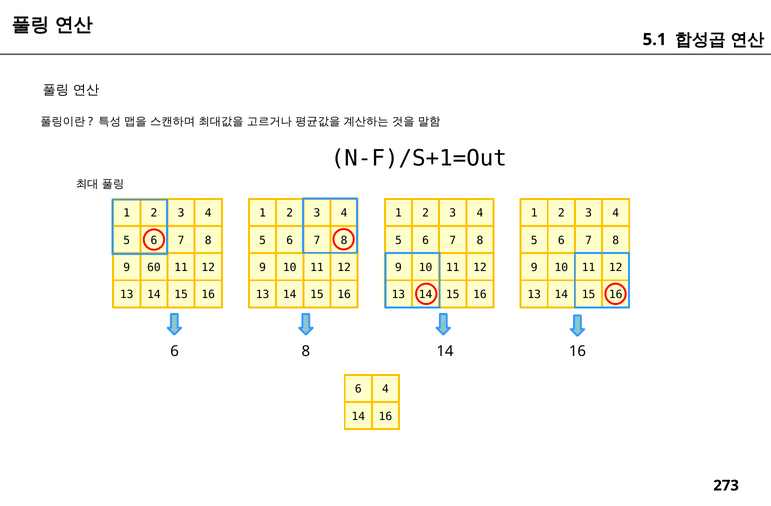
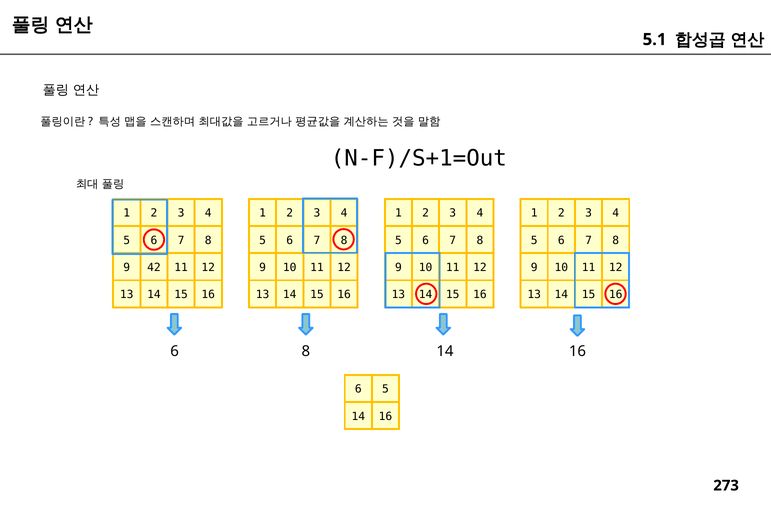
60: 60 -> 42
6 4: 4 -> 5
